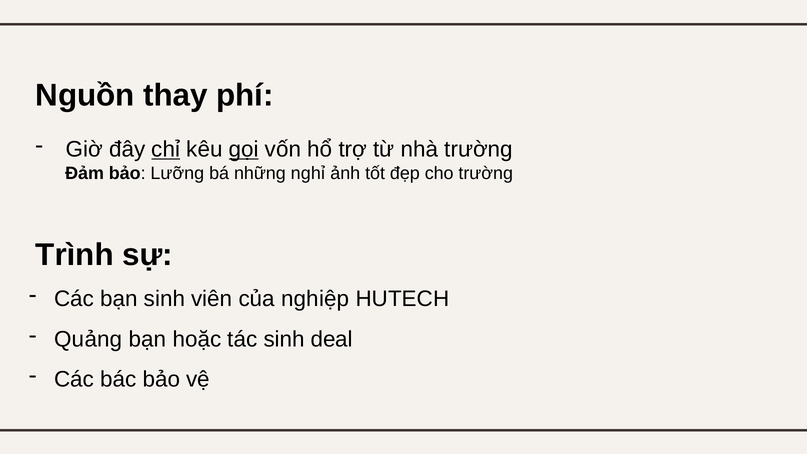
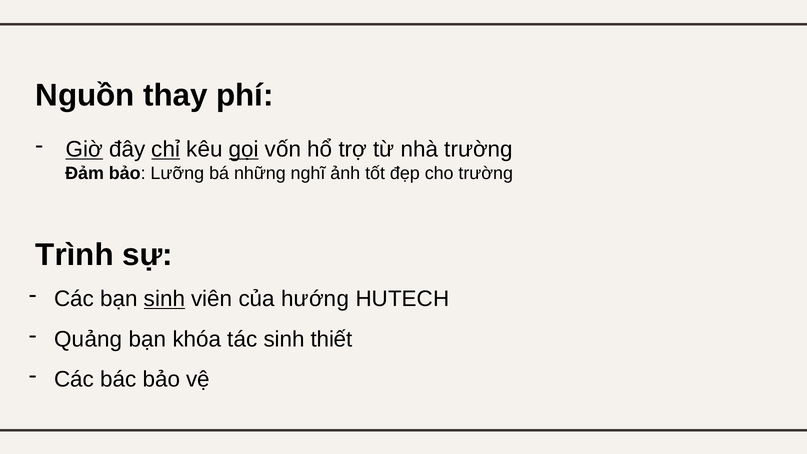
Giờ underline: none -> present
nghỉ: nghỉ -> nghĩ
sinh at (164, 299) underline: none -> present
nghiệp: nghiệp -> hướng
hoặc: hoặc -> khóa
deal: deal -> thiết
